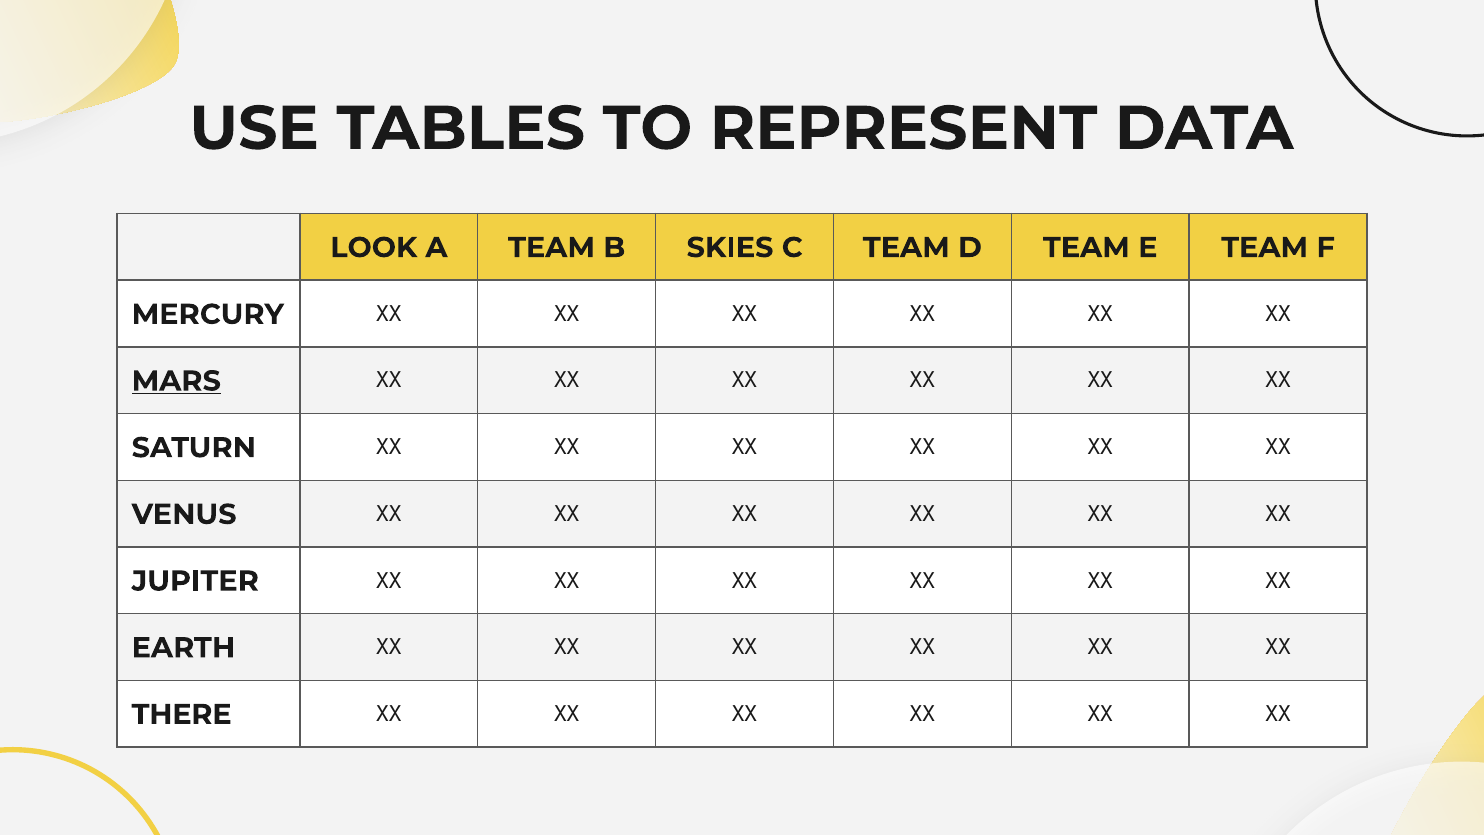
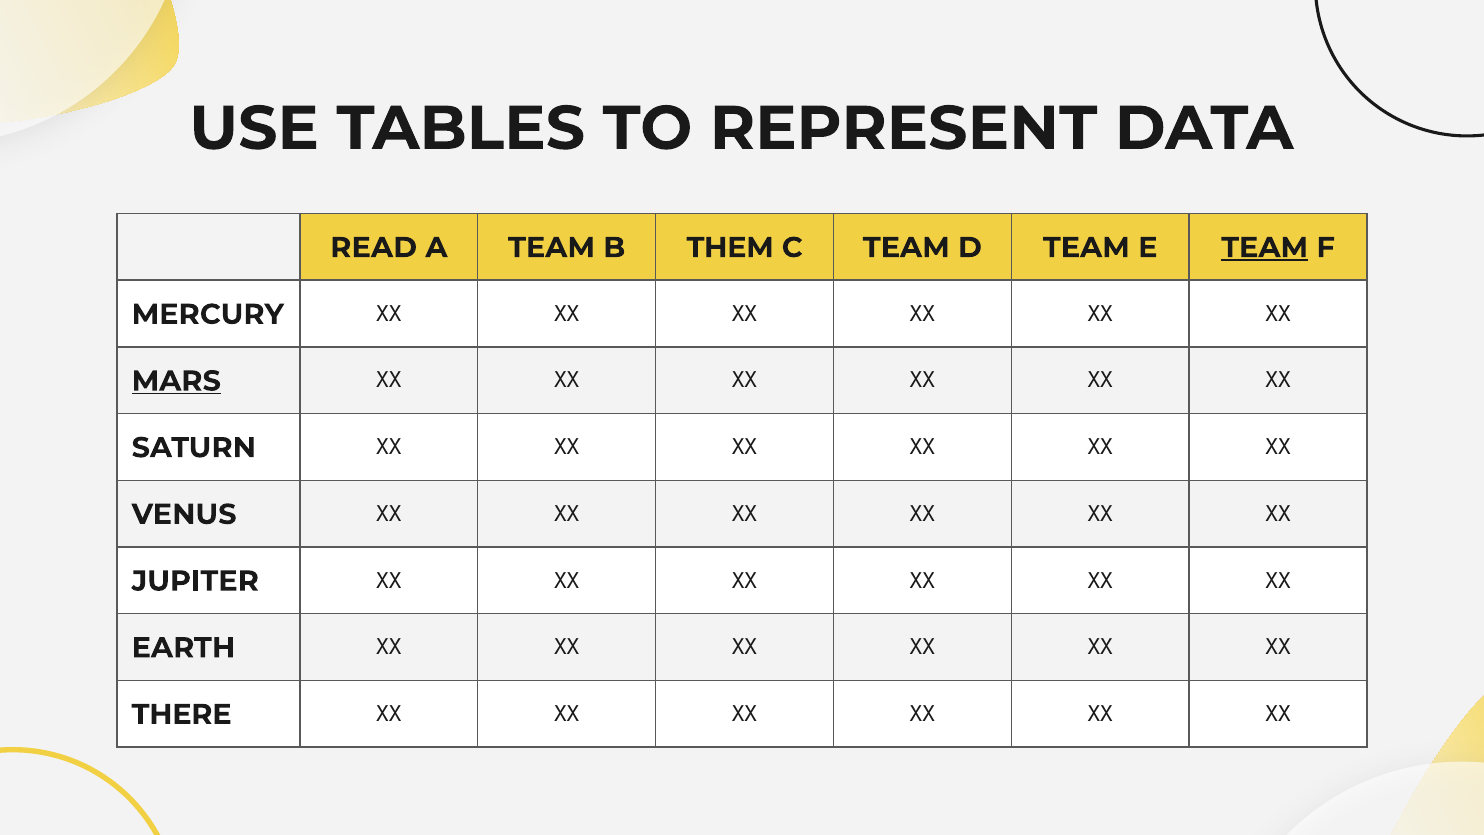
LOOK: LOOK -> READ
SKIES: SKIES -> THEM
TEAM at (1265, 247) underline: none -> present
